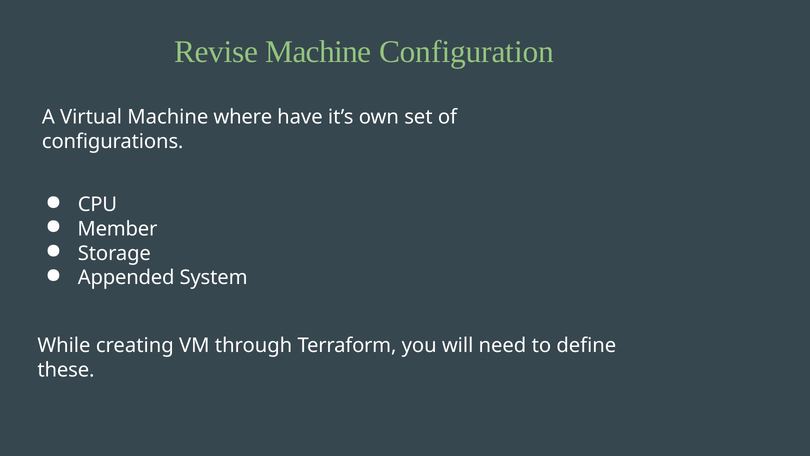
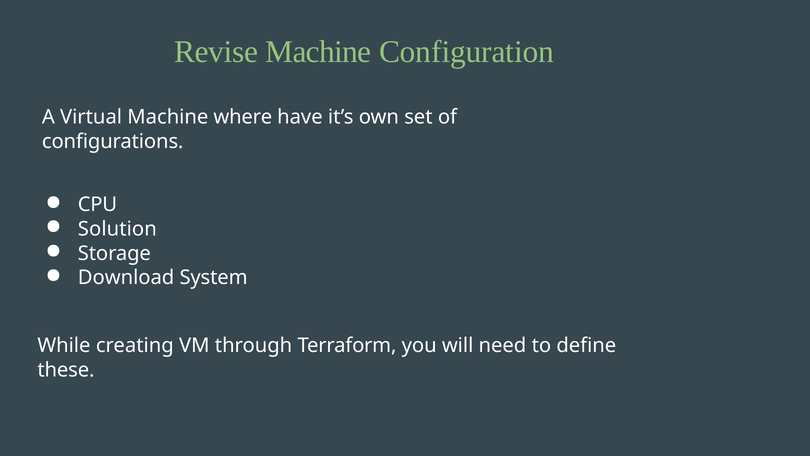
Member: Member -> Solution
Appended: Appended -> Download
